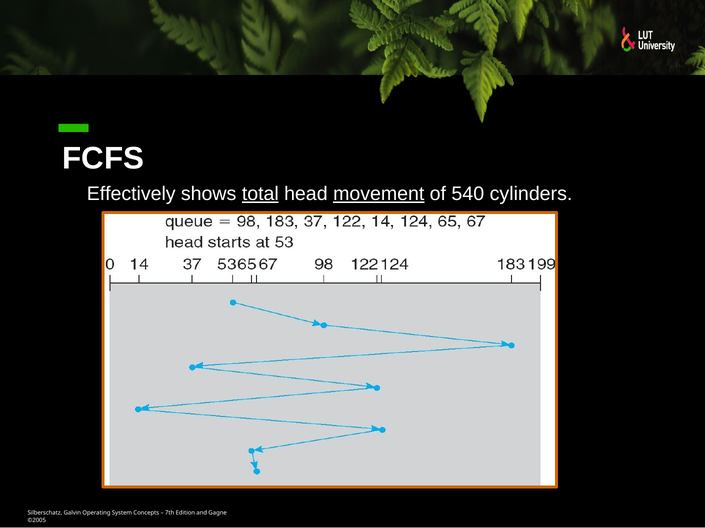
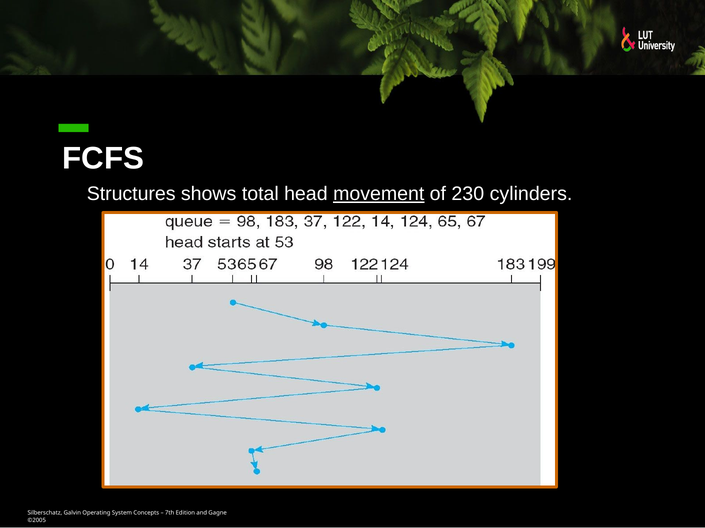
Effectively: Effectively -> Structures
total underline: present -> none
540: 540 -> 230
